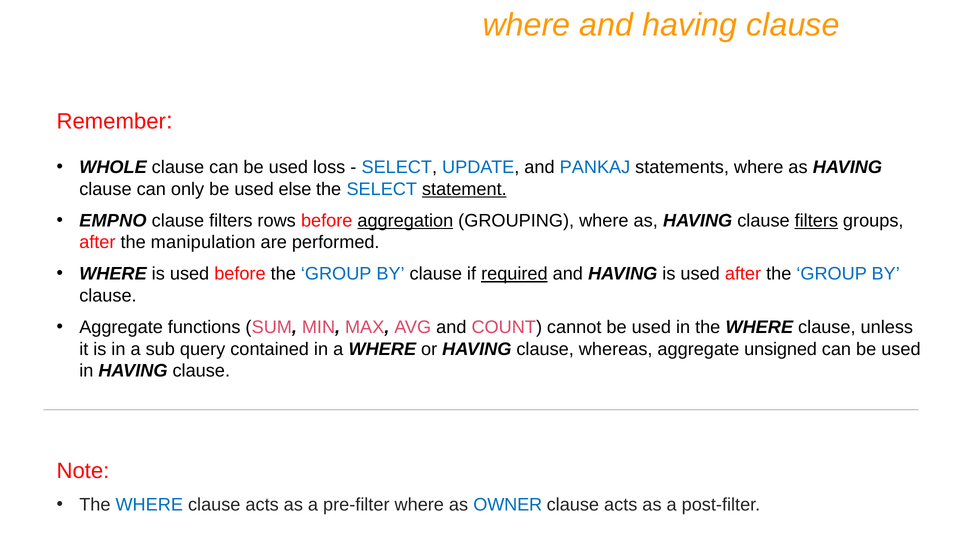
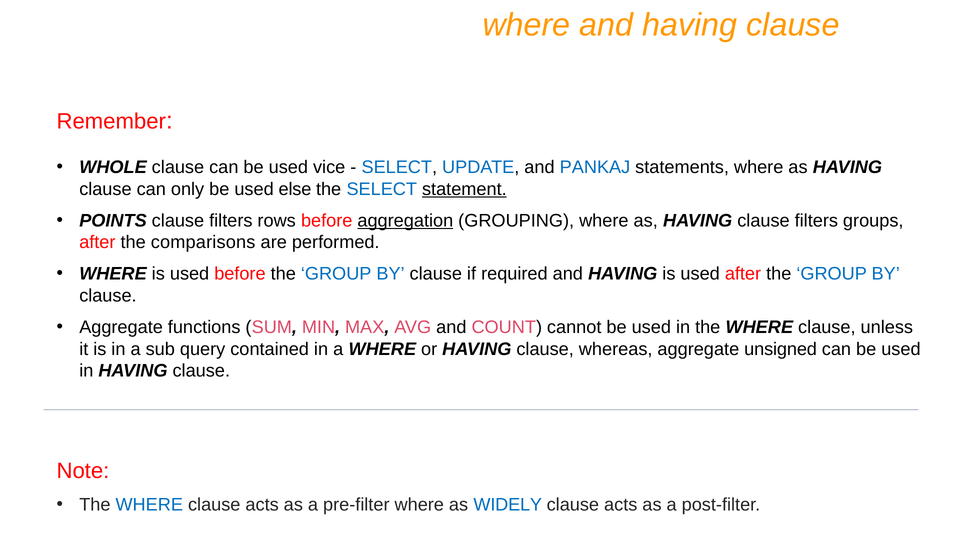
loss: loss -> vice
EMPNO: EMPNO -> POINTS
filters at (816, 220) underline: present -> none
manipulation: manipulation -> comparisons
required underline: present -> none
OWNER: OWNER -> WIDELY
